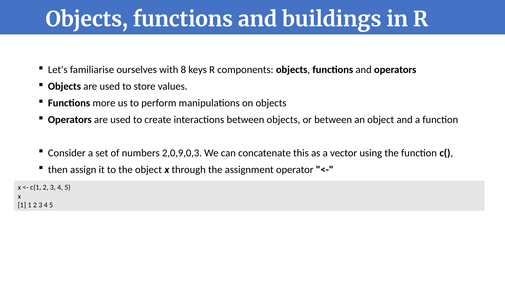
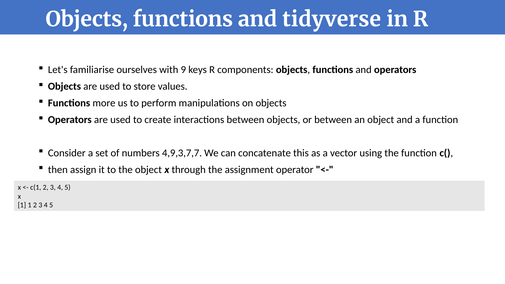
buildings: buildings -> tidyverse
8: 8 -> 9
2,0,9,0,3: 2,0,9,0,3 -> 4,9,3,7,7
